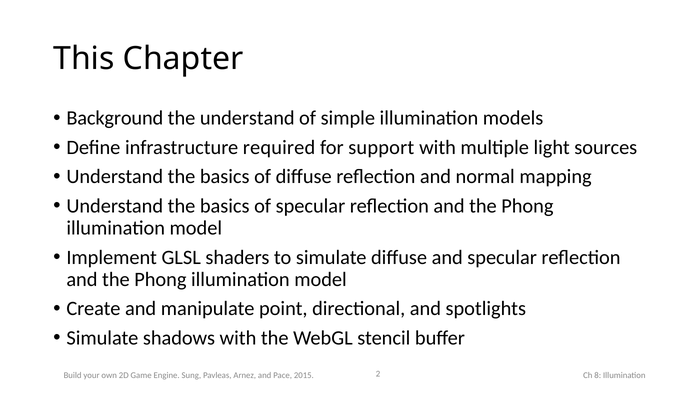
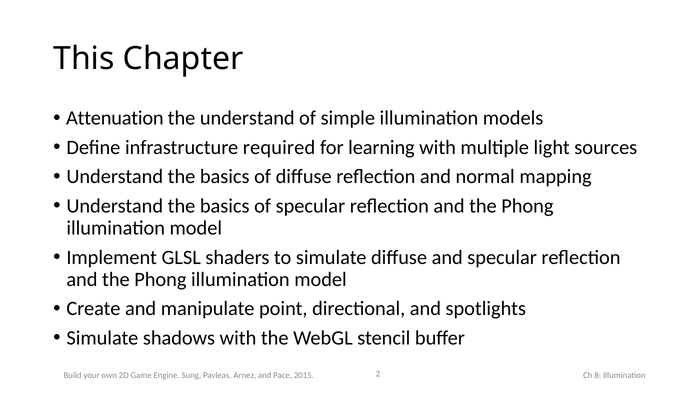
Background: Background -> Attenuation
support: support -> learning
